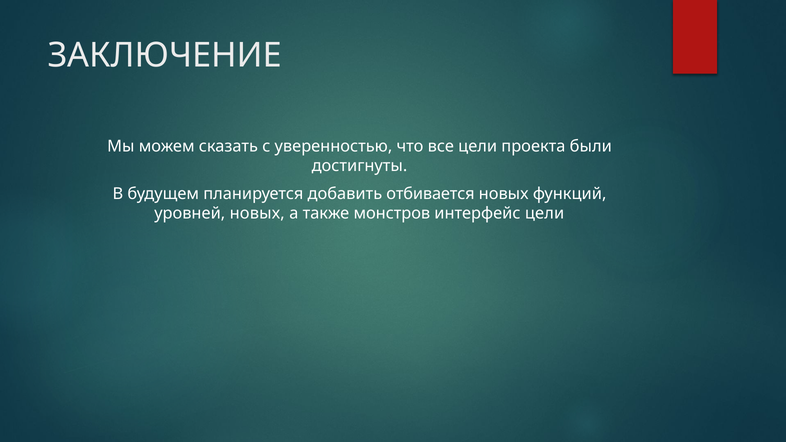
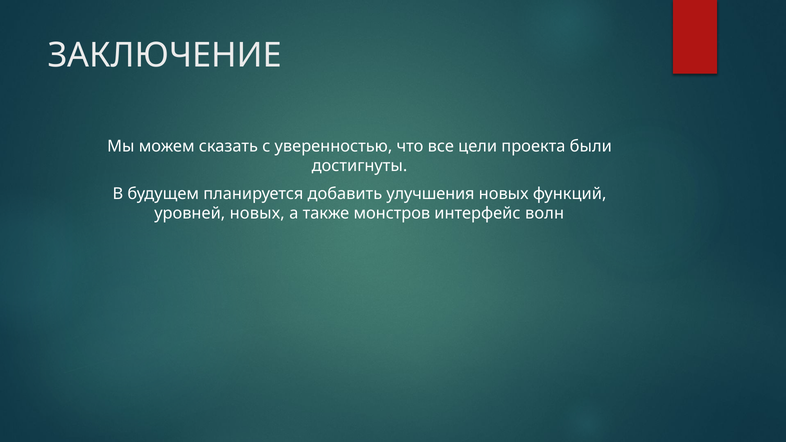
отбивается: отбивается -> улучшения
интерфейс цели: цели -> волн
